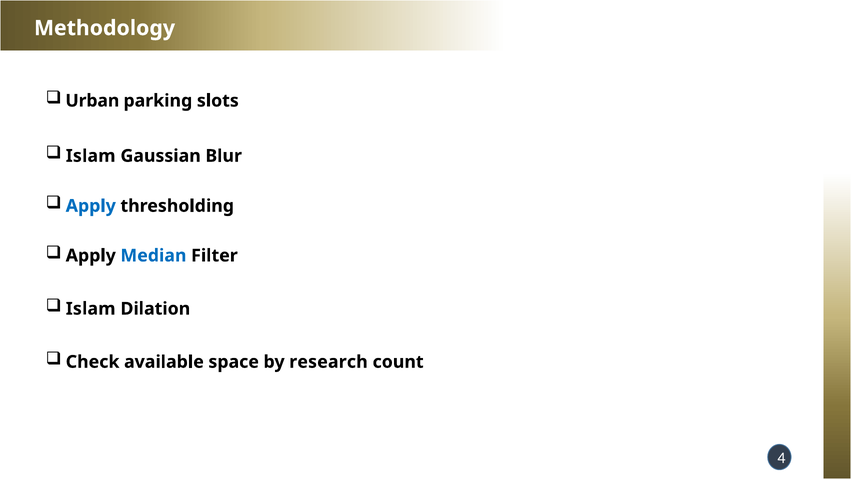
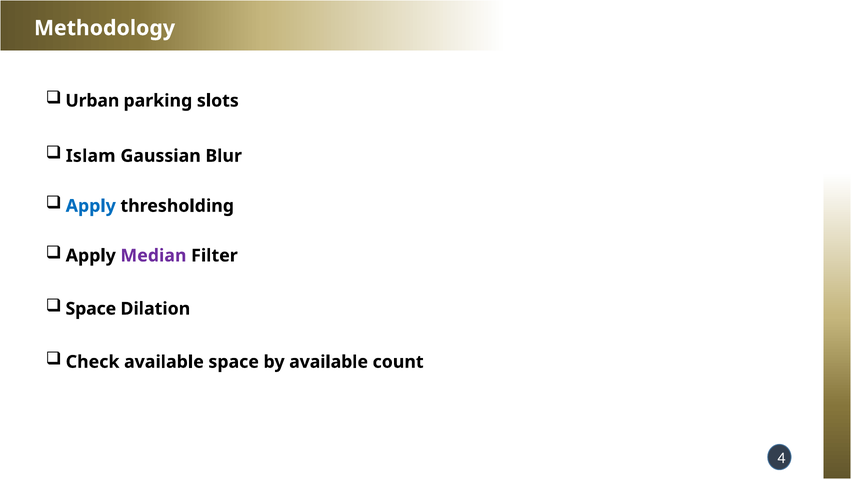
Median colour: blue -> purple
Islam at (91, 309): Islam -> Space
by research: research -> available
